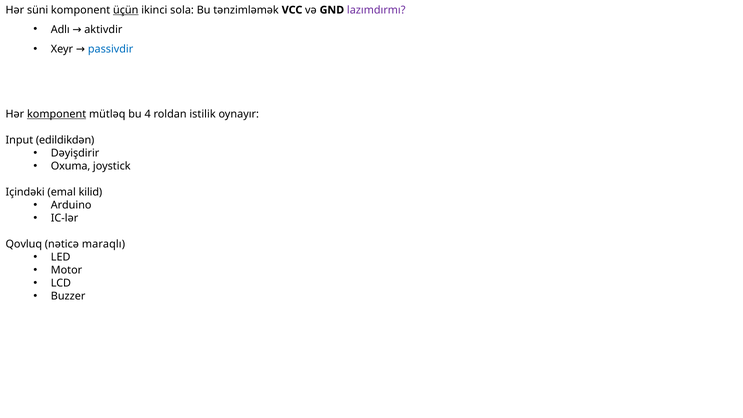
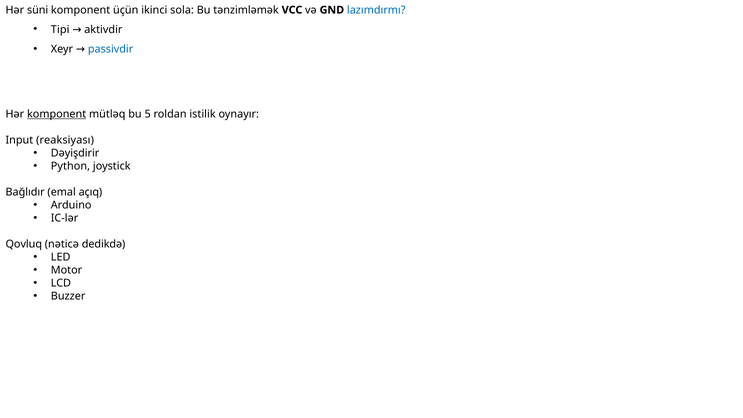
üçün underline: present -> none
lazımdırmı colour: purple -> blue
Adlı: Adlı -> Tipi
4: 4 -> 5
edildikdən: edildikdən -> reaksiyası
Oxuma: Oxuma -> Python
Içindəki: Içindəki -> Bağlıdır
kilid: kilid -> açıq
maraqlı: maraqlı -> dedikdə
